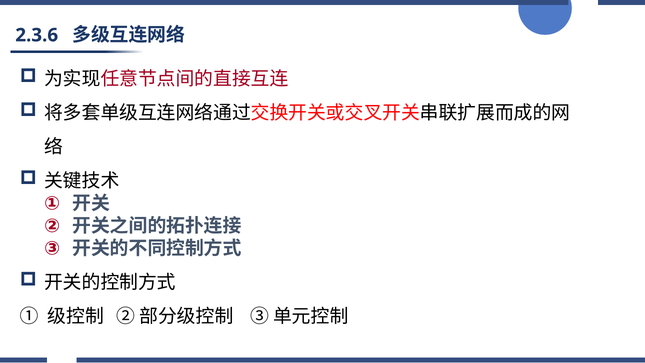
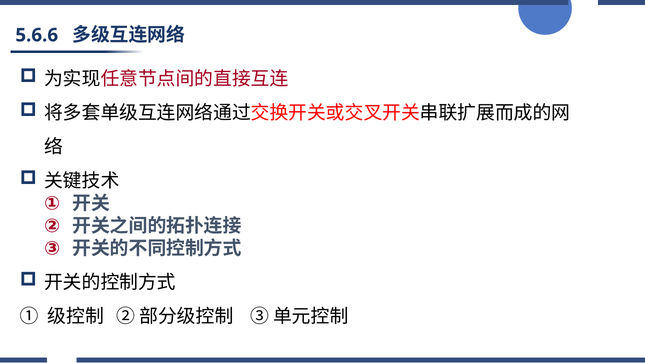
2.3.6: 2.3.6 -> 5.6.6
